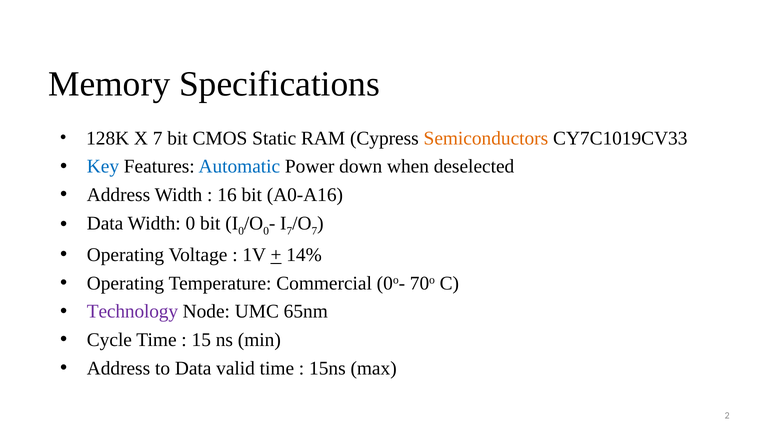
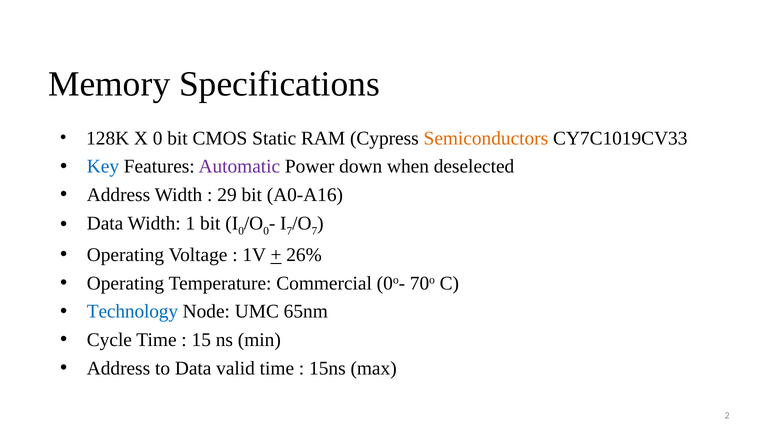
X 7: 7 -> 0
Automatic colour: blue -> purple
16: 16 -> 29
Width 0: 0 -> 1
14%: 14% -> 26%
Technology colour: purple -> blue
